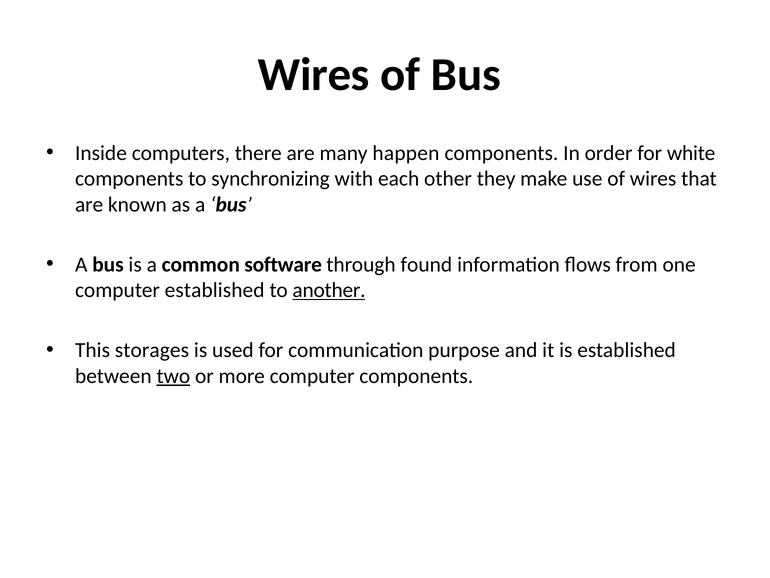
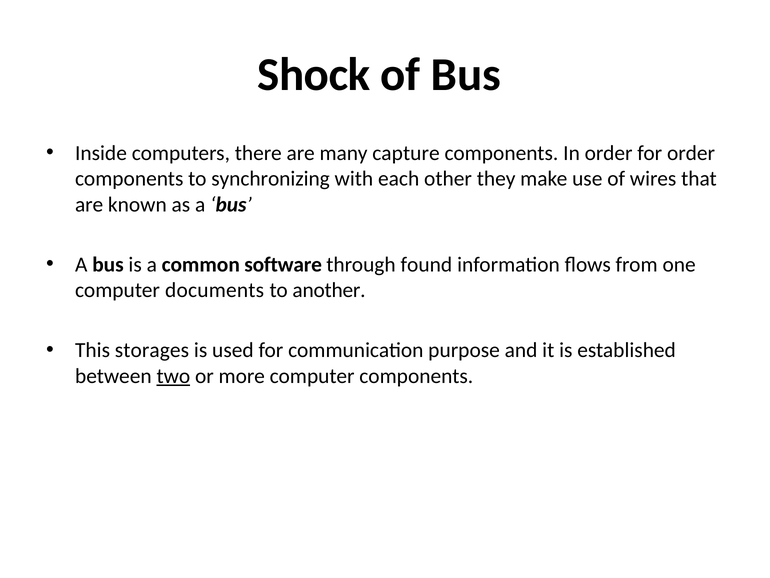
Wires at (314, 75): Wires -> Shock
happen: happen -> capture
for white: white -> order
computer established: established -> documents
another underline: present -> none
